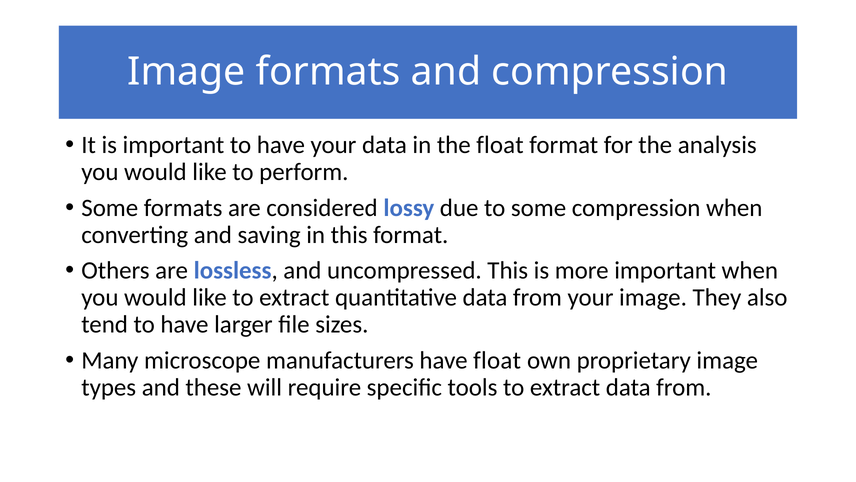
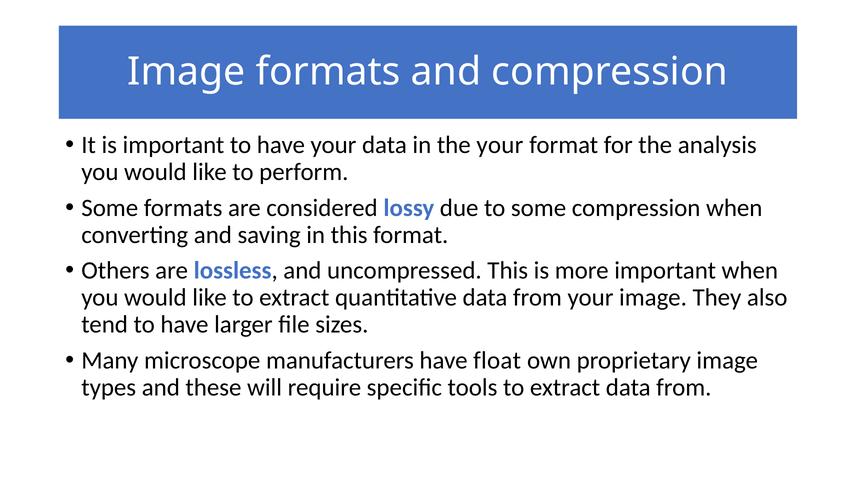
the float: float -> your
